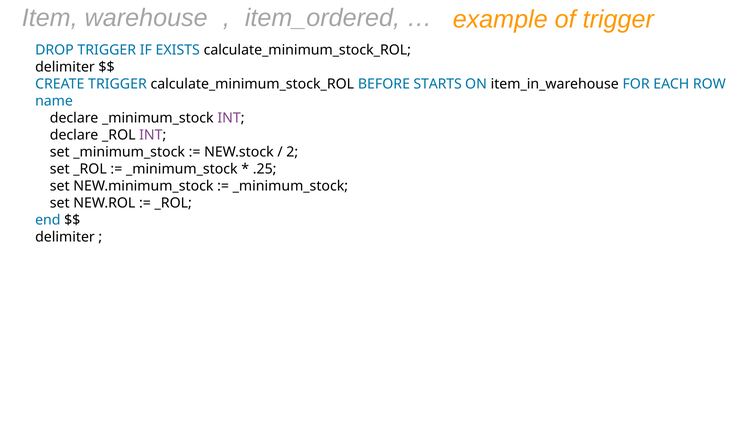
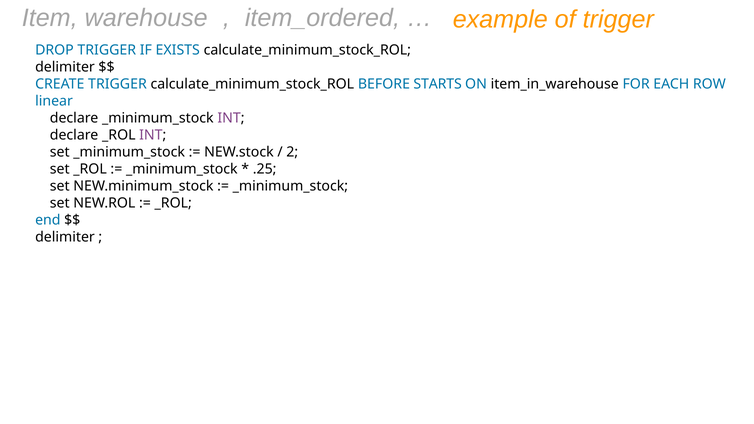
name: name -> linear
